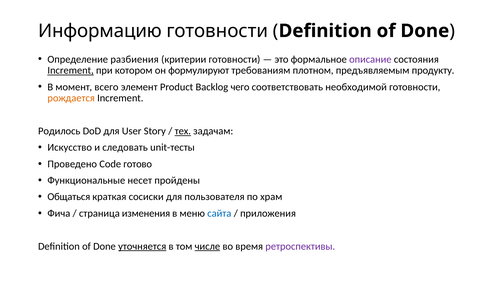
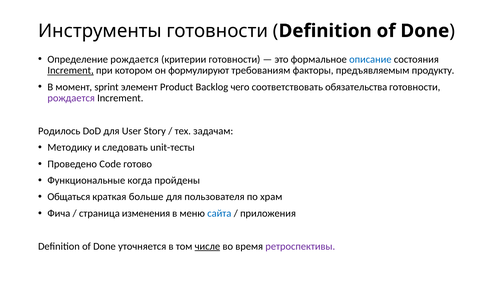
Информацию: Информацию -> Инструменты
Определение разбиения: разбиения -> рождается
описание colour: purple -> blue
плотном: плотном -> факторы
всего: всего -> sprint
необходимой: необходимой -> обязательства
рождается at (71, 98) colour: orange -> purple
тех underline: present -> none
Искусство: Искусство -> Методику
несет: несет -> когда
сосиски: сосиски -> больше
уточняется underline: present -> none
